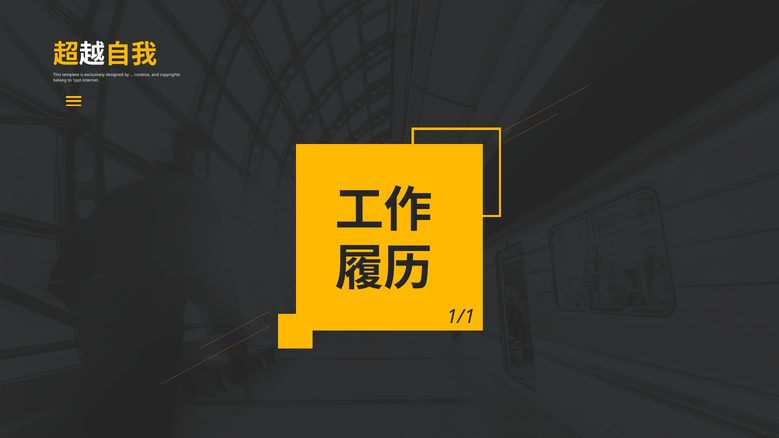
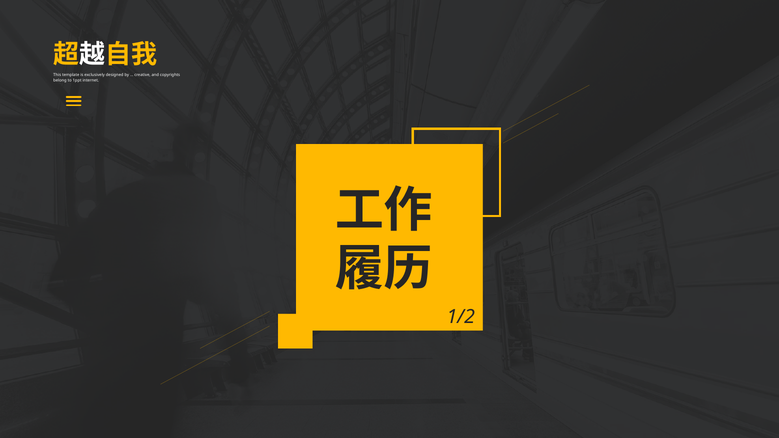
1/1: 1/1 -> 1/2
